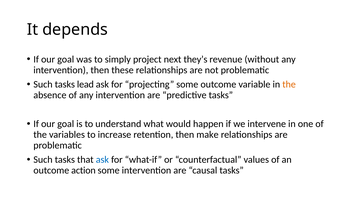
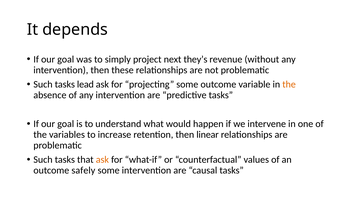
make: make -> linear
ask at (102, 160) colour: blue -> orange
action: action -> safely
